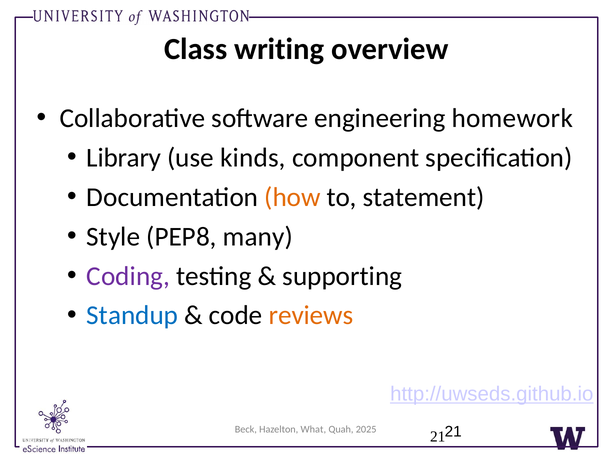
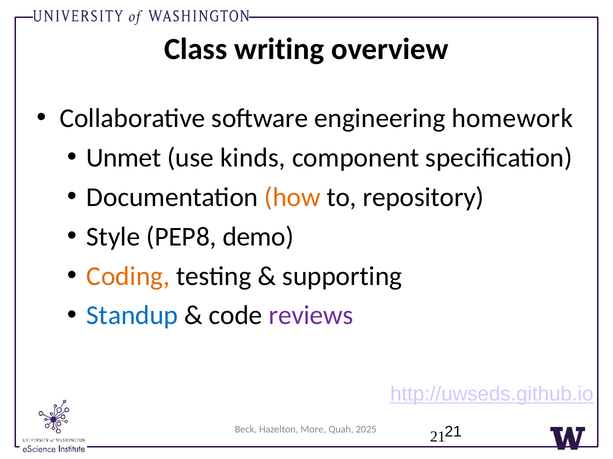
Library: Library -> Unmet
statement: statement -> repository
many: many -> demo
Coding colour: purple -> orange
reviews colour: orange -> purple
What: What -> More
